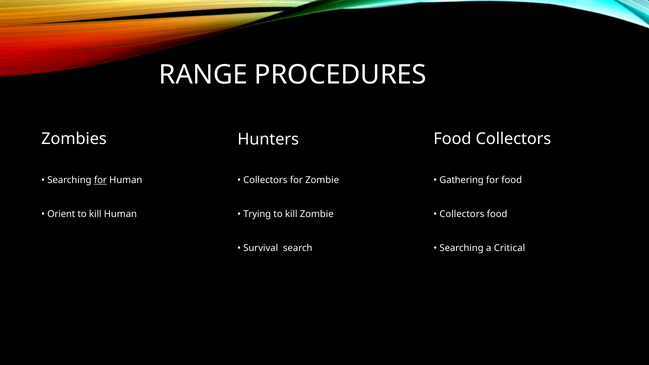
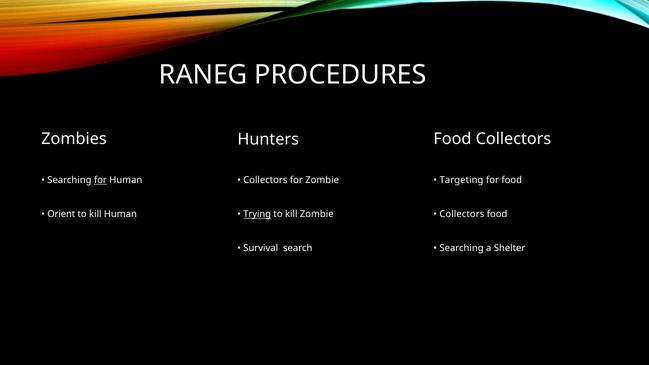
RANGE: RANGE -> RANEG
Gathering: Gathering -> Targeting
Trying underline: none -> present
Critical: Critical -> Shelter
